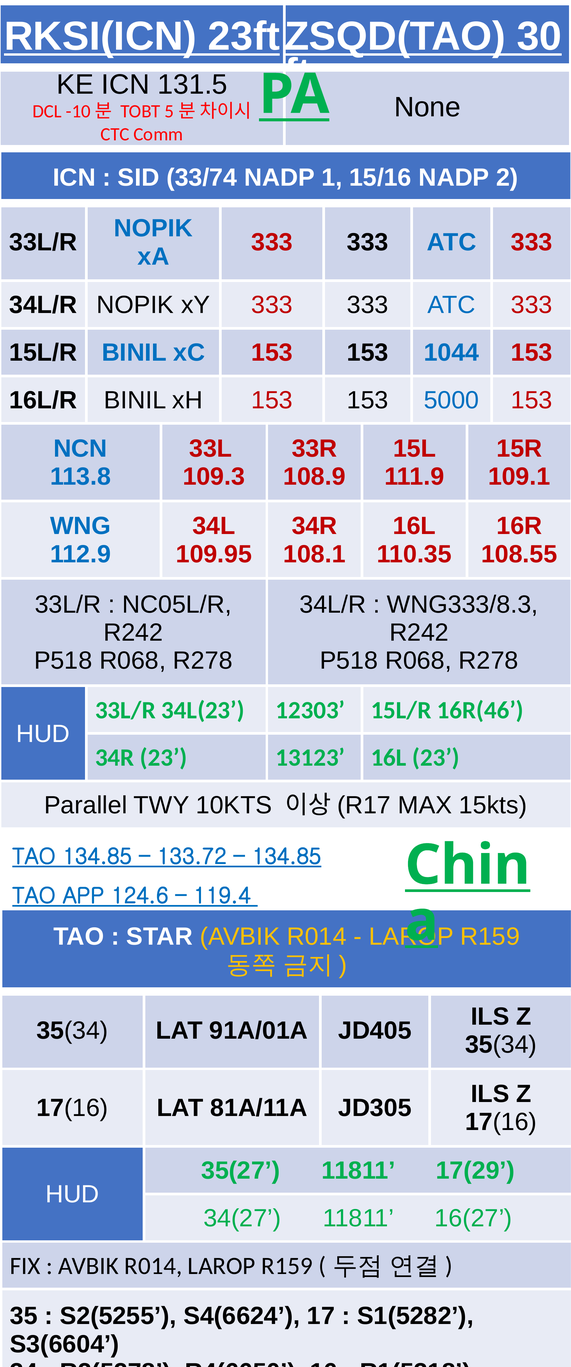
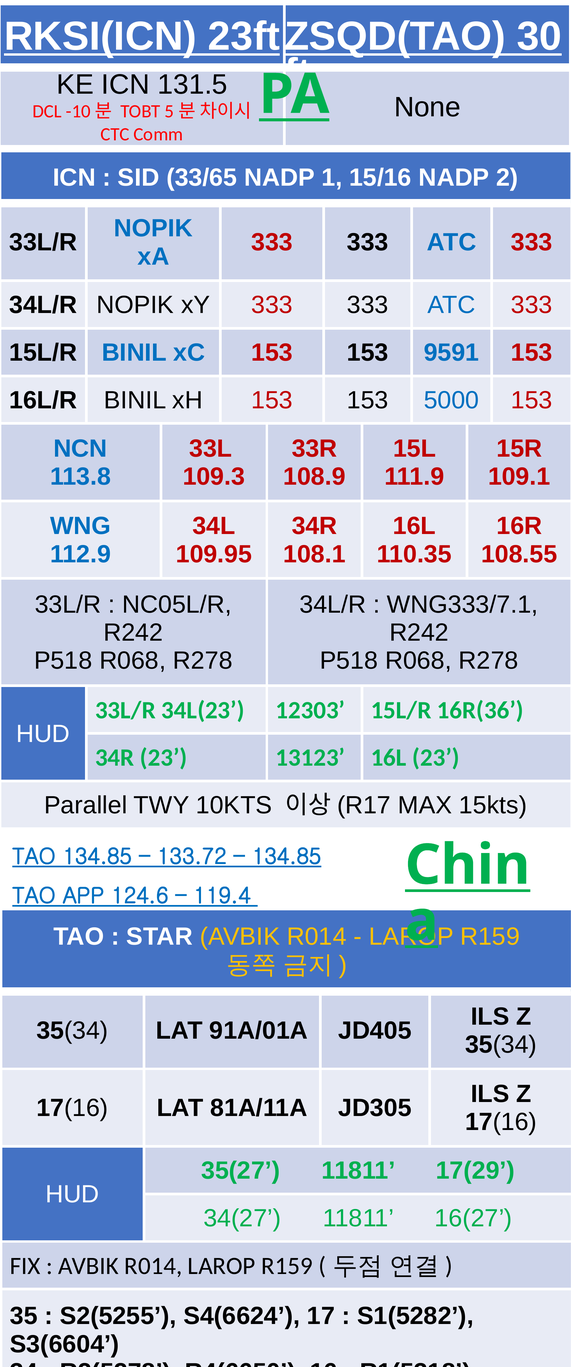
33/74: 33/74 -> 33/65
1044: 1044 -> 9591
WNG333/8.3: WNG333/8.3 -> WNG333/7.1
16R(46: 16R(46 -> 16R(36
